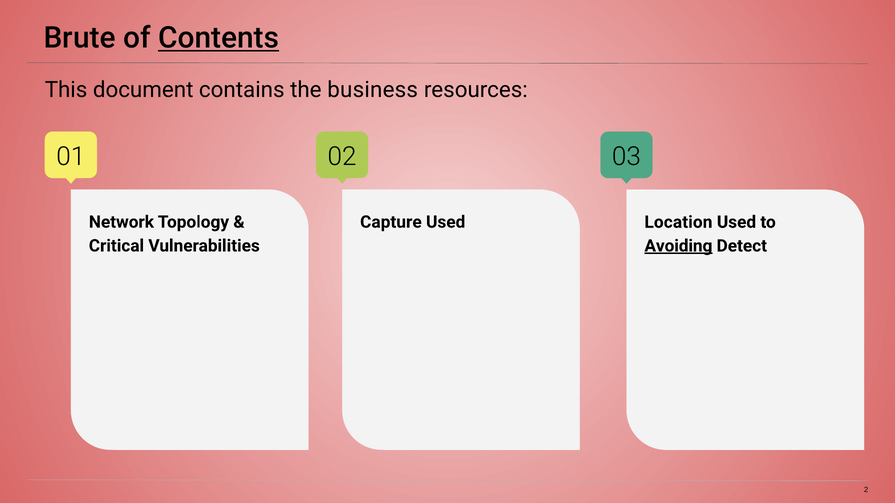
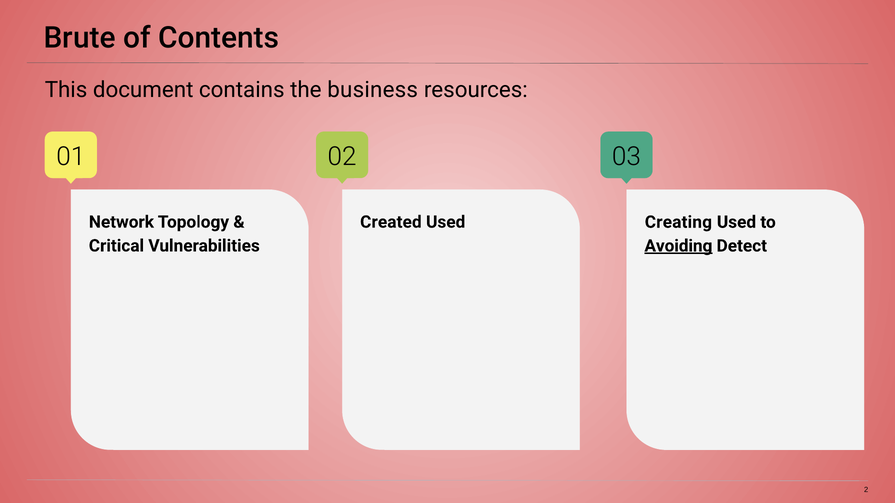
Contents underline: present -> none
Capture: Capture -> Created
Location: Location -> Creating
